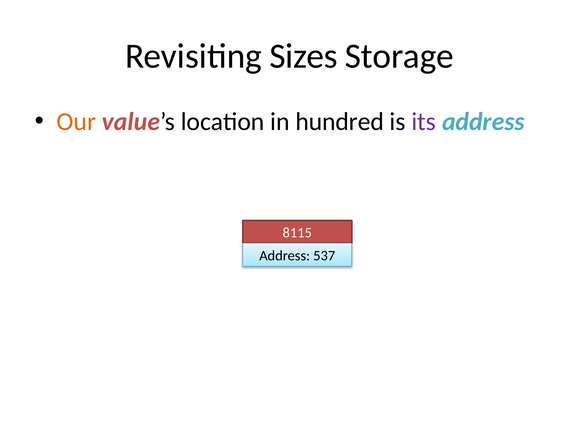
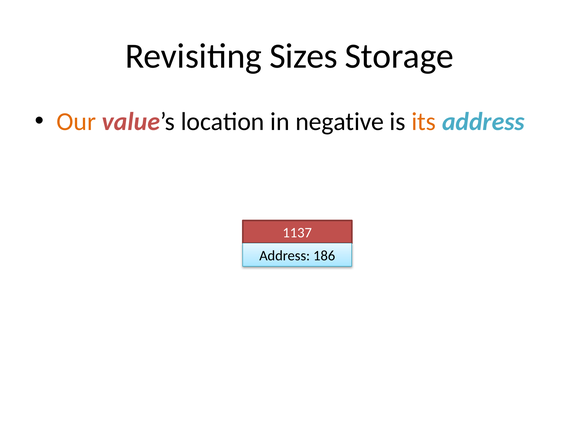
hundred: hundred -> negative
its colour: purple -> orange
8115: 8115 -> 1137
537: 537 -> 186
